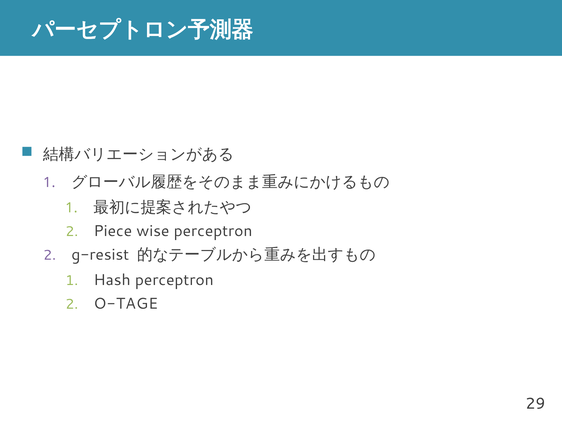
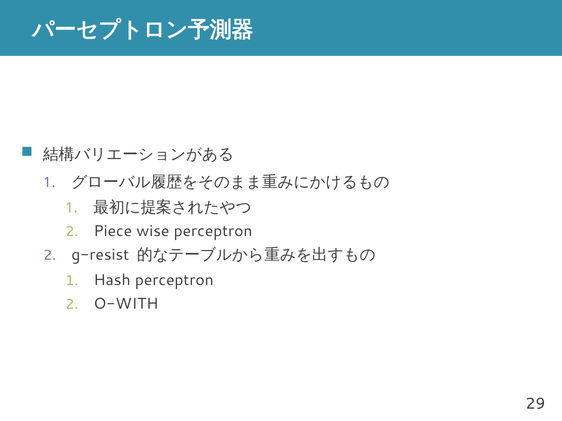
O-TAGE: O-TAGE -> O-WITH
